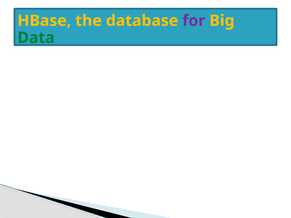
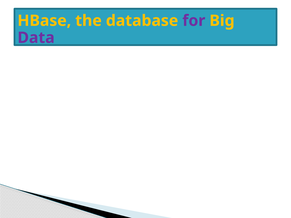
Data colour: green -> purple
